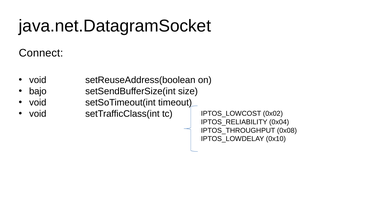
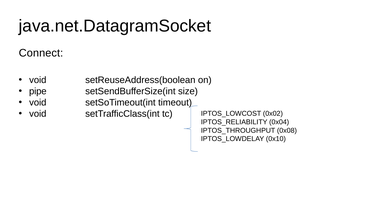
bajo: bajo -> pipe
